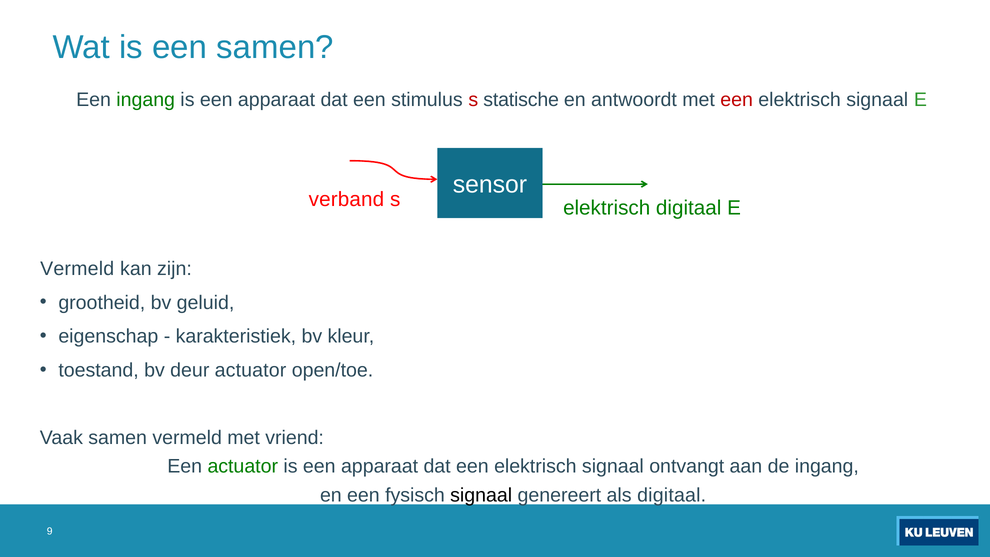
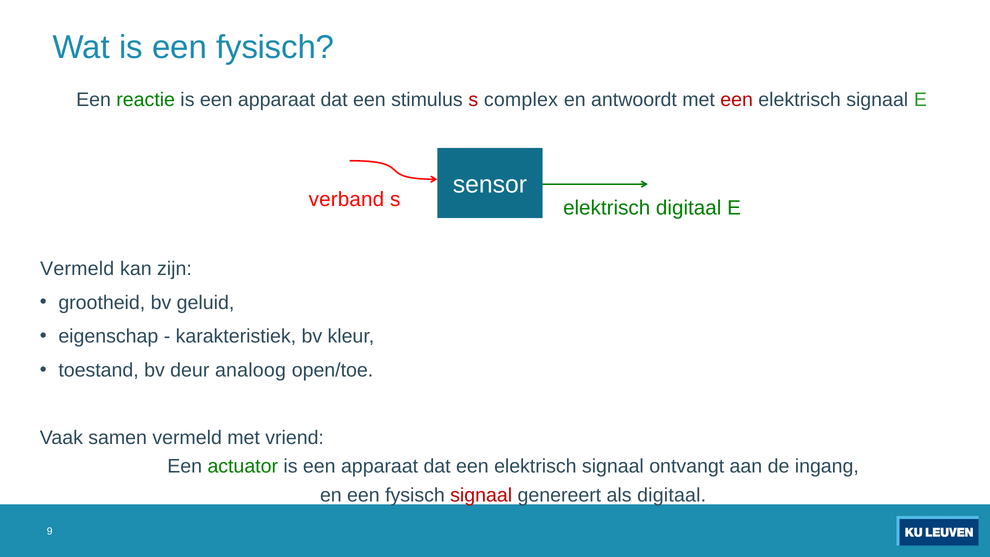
is een samen: samen -> fysisch
Een ingang: ingang -> reactie
statische: statische -> complex
deur actuator: actuator -> analoog
signaal at (481, 495) colour: black -> red
